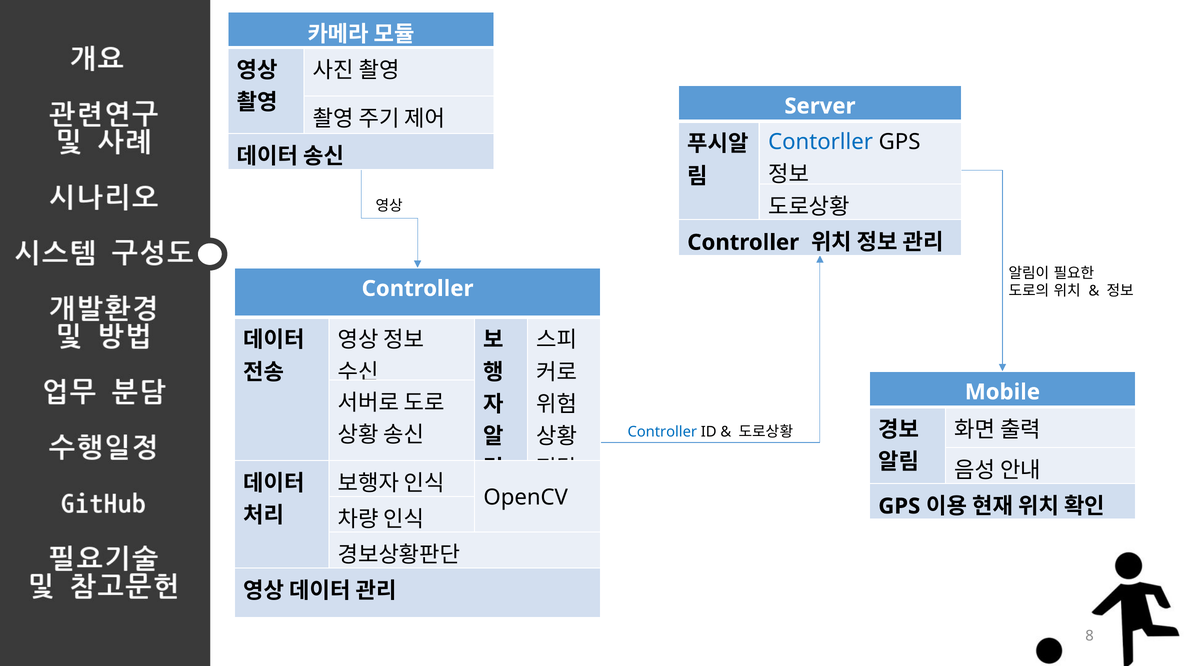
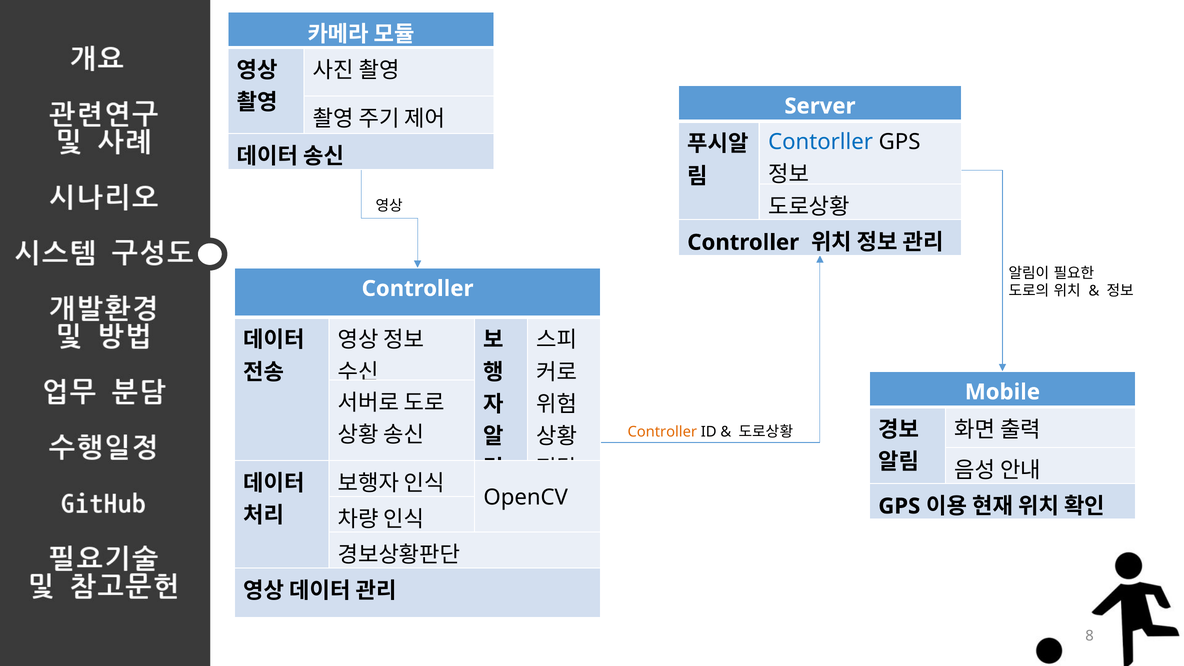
Controller at (662, 432) colour: blue -> orange
